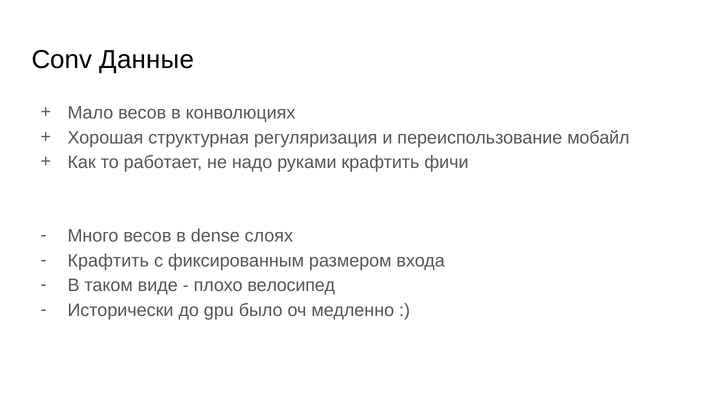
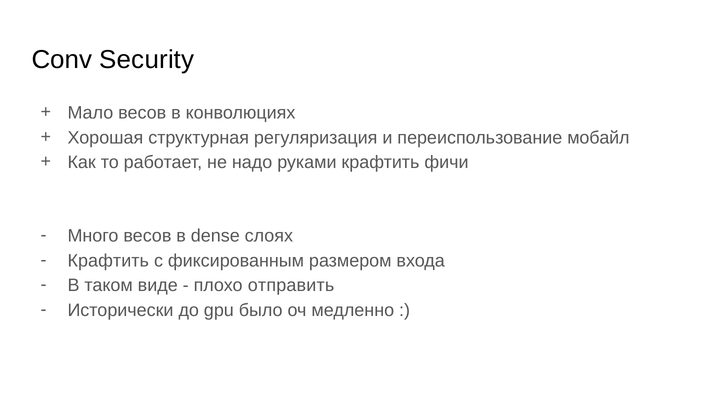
Данные: Данные -> Security
велосипед: велосипед -> отправить
